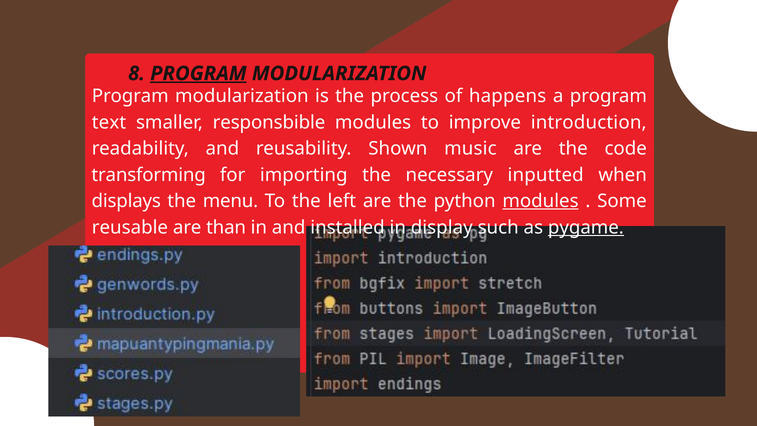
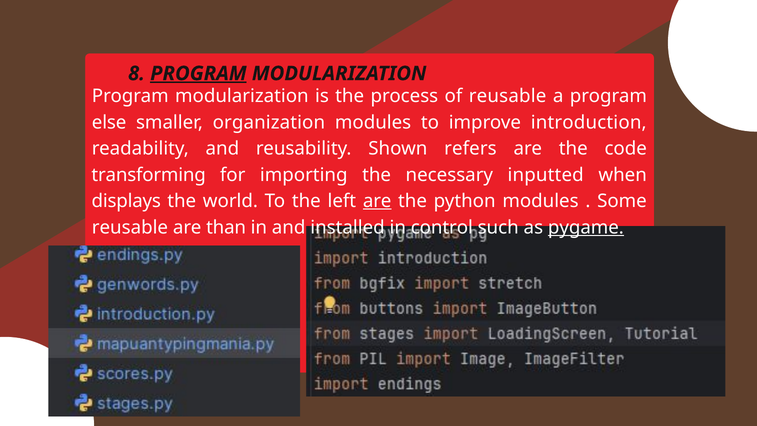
of happens: happens -> reusable
text: text -> else
responsbible: responsbible -> organization
music: music -> refers
menu: menu -> world
are at (377, 201) underline: none -> present
modules at (541, 201) underline: present -> none
display: display -> control
